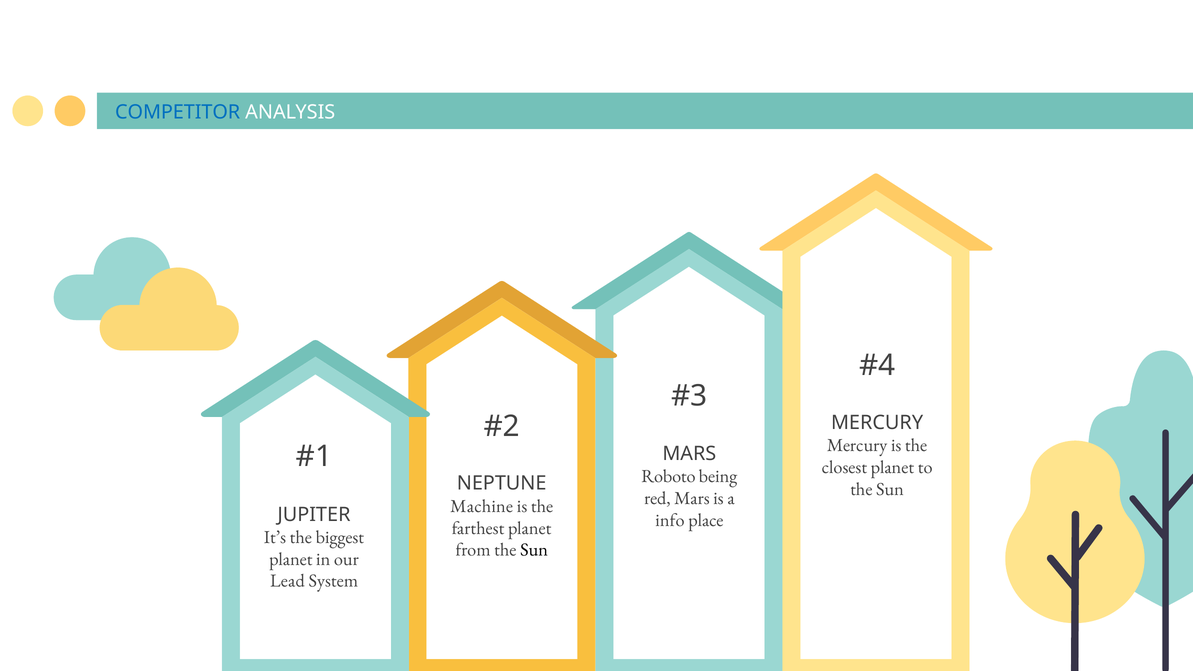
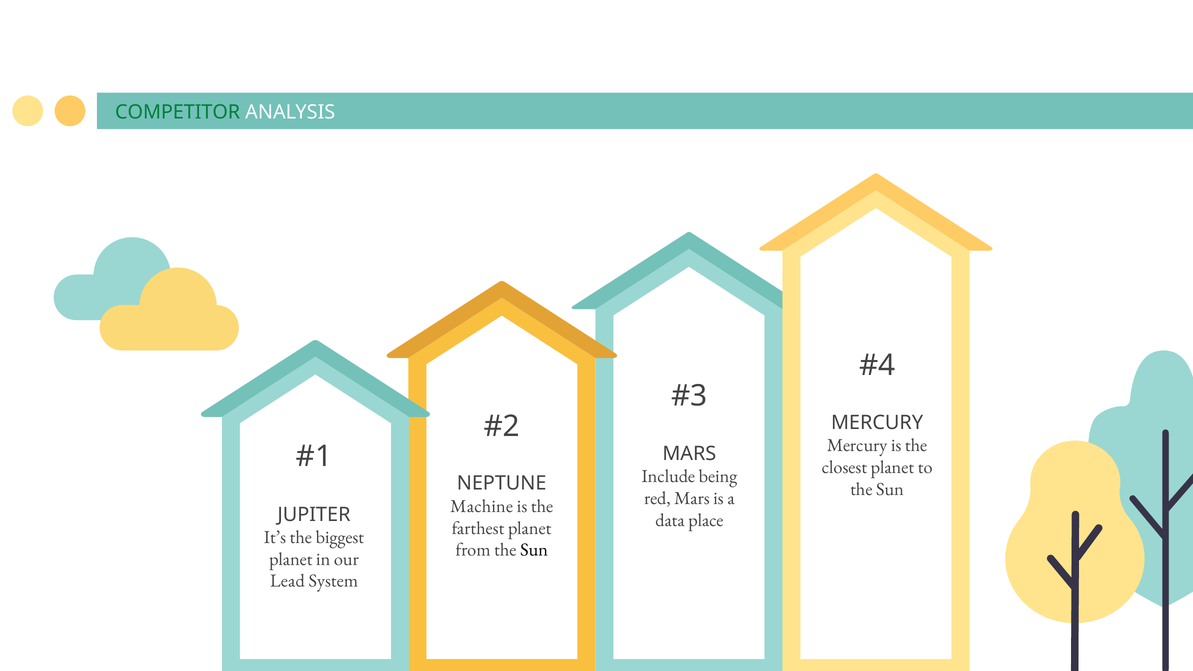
COMPETITOR colour: blue -> green
Roboto: Roboto -> Include
info: info -> data
